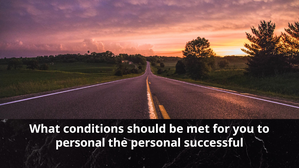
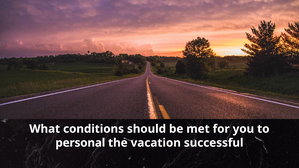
the personal: personal -> vacation
